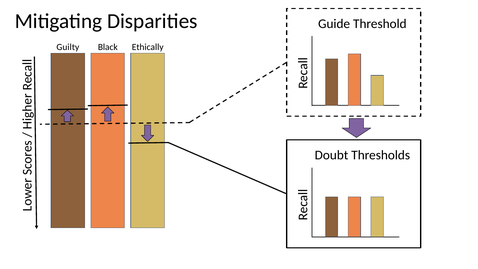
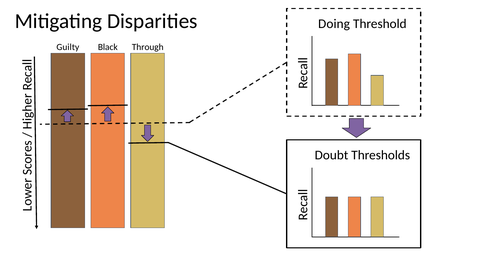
Guide: Guide -> Doing
Ethically: Ethically -> Through
